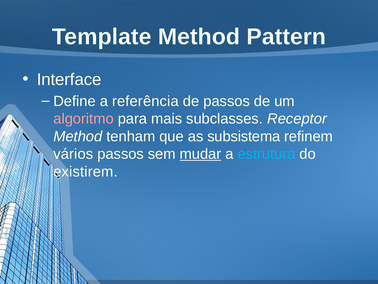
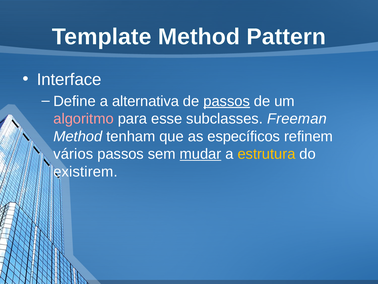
referência: referência -> alternativa
passos at (227, 101) underline: none -> present
mais: mais -> esse
Receptor: Receptor -> Freeman
subsistema: subsistema -> específicos
estrutura colour: light blue -> yellow
